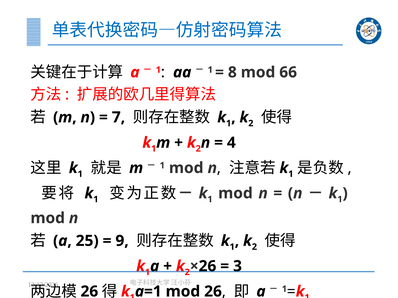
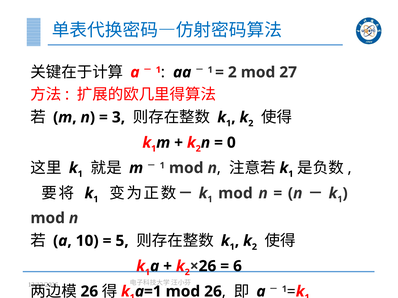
8 at (232, 72): 8 -> 2
66: 66 -> 27
7: 7 -> 3
4: 4 -> 0
25: 25 -> 10
9: 9 -> 5
3: 3 -> 6
